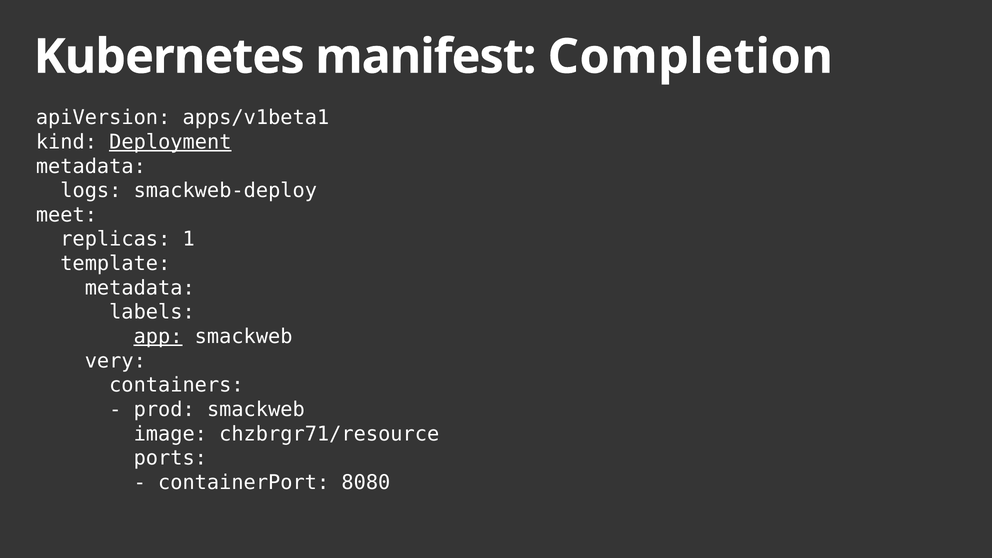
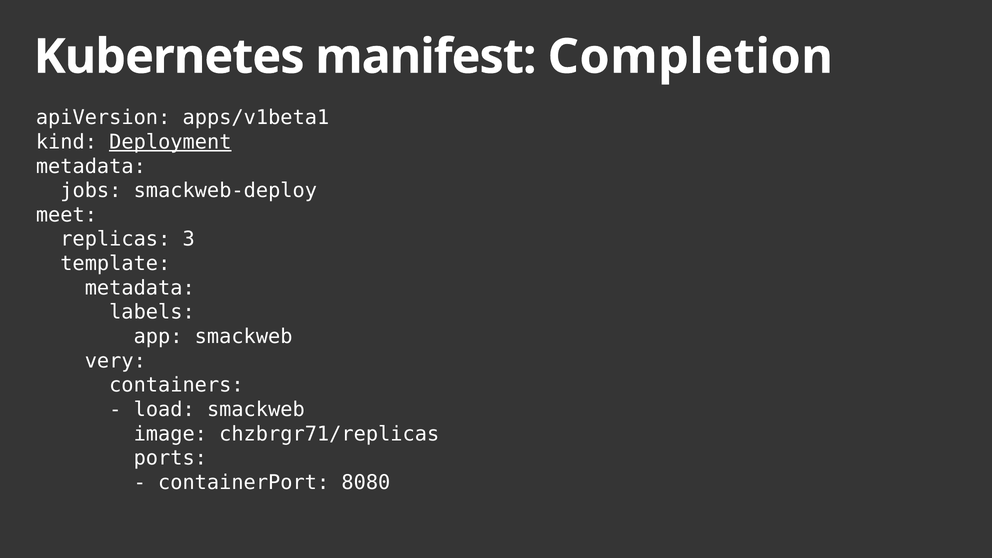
logs: logs -> jobs
1: 1 -> 3
app underline: present -> none
prod: prod -> load
chzbrgr71/resource: chzbrgr71/resource -> chzbrgr71/replicas
